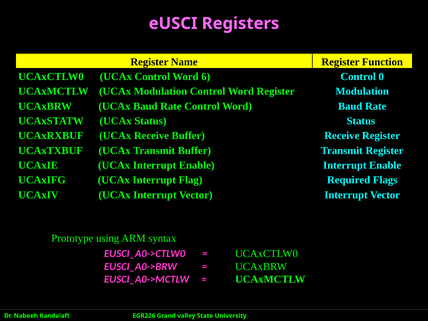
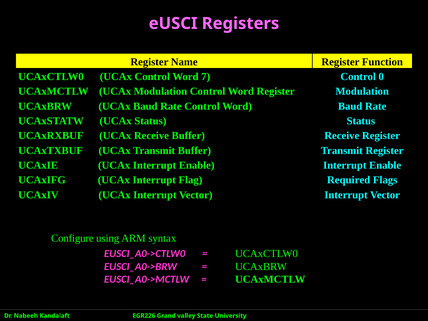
6: 6 -> 7
Prototype: Prototype -> Configure
